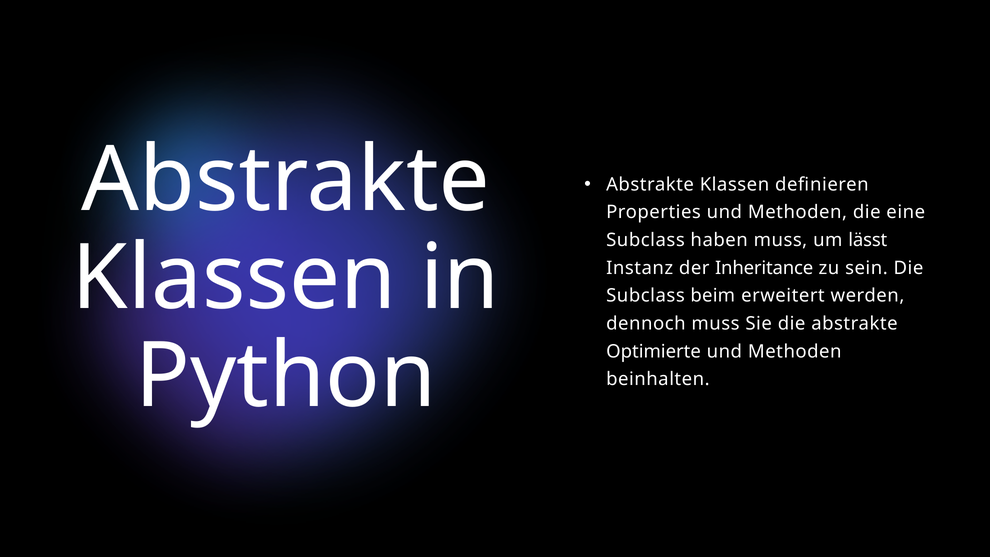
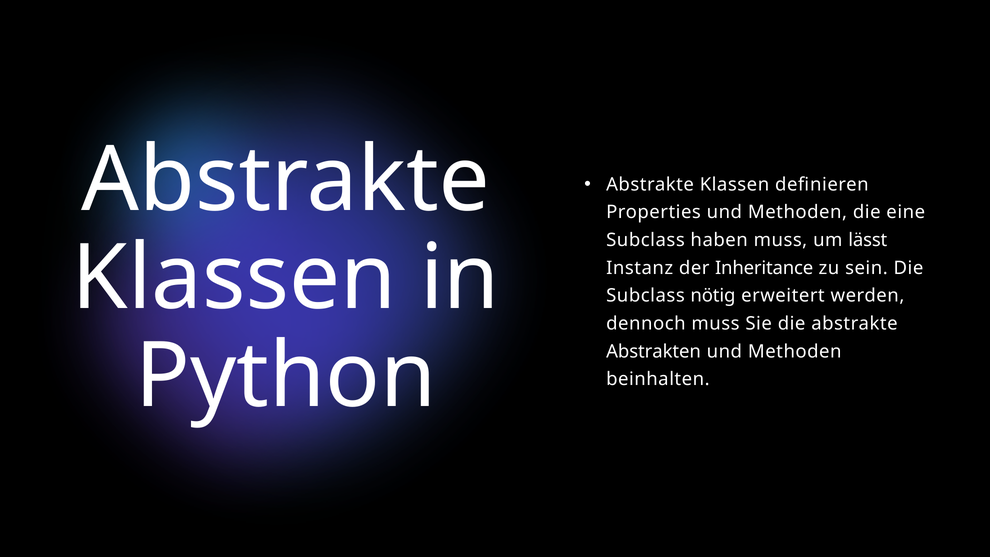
beim: beim -> nötig
Optimierte: Optimierte -> Abstrakten
